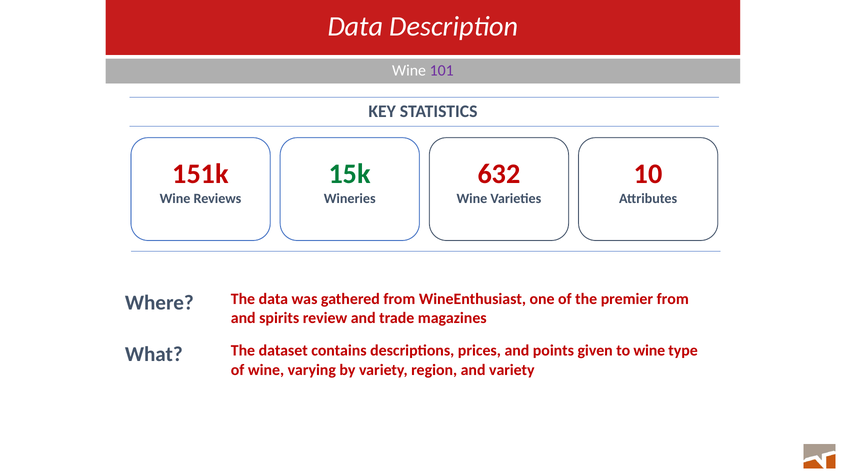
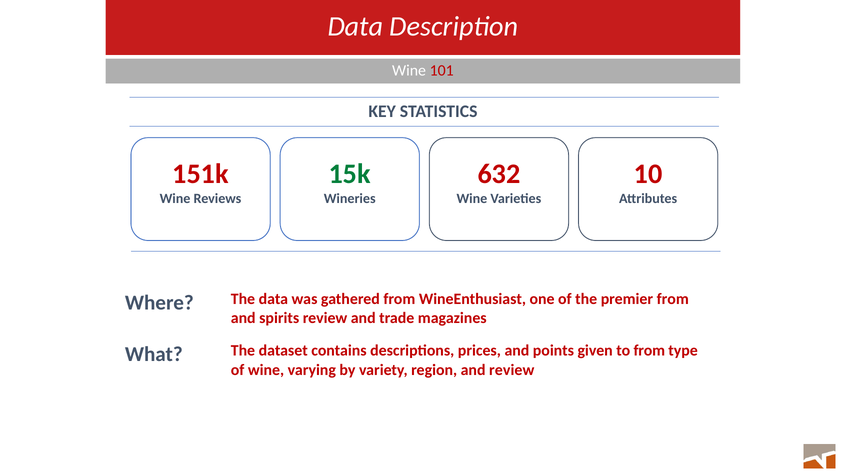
101 colour: purple -> red
to wine: wine -> from
and variety: variety -> review
